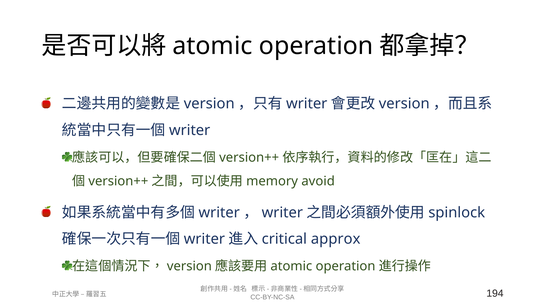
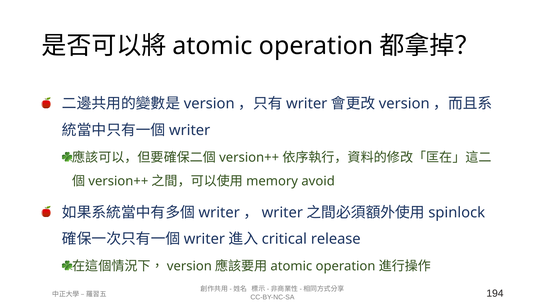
approx: approx -> release
